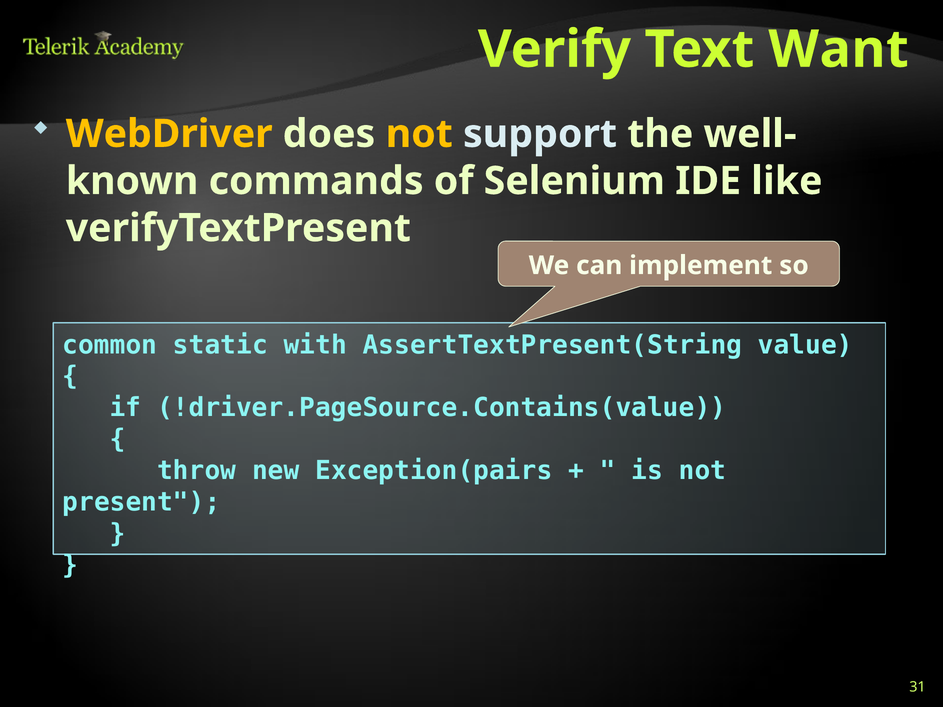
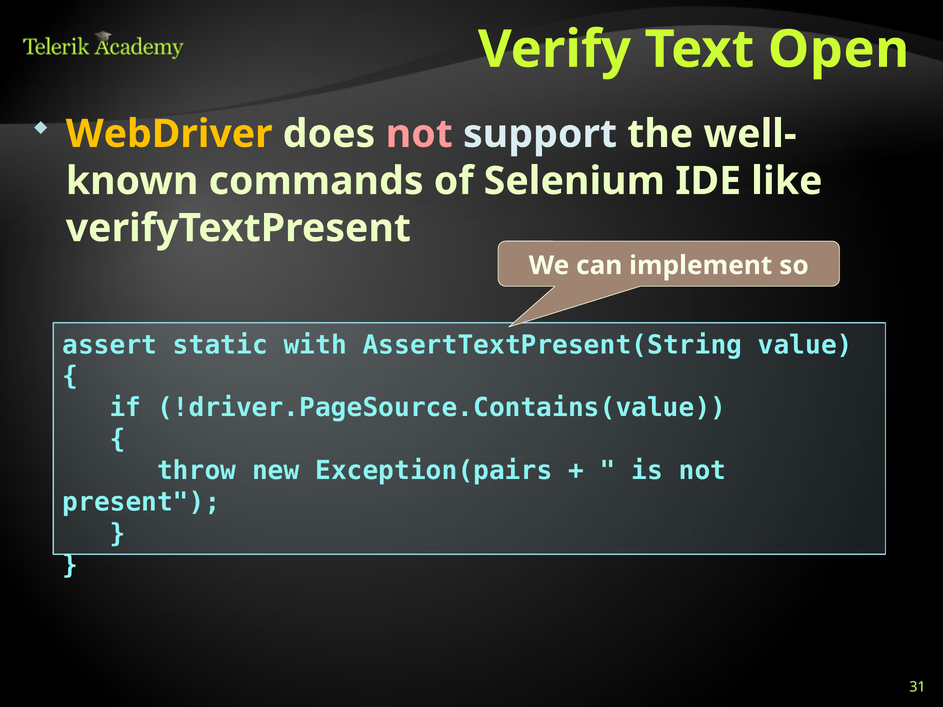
Want: Want -> Open
not at (419, 134) colour: yellow -> pink
common: common -> assert
